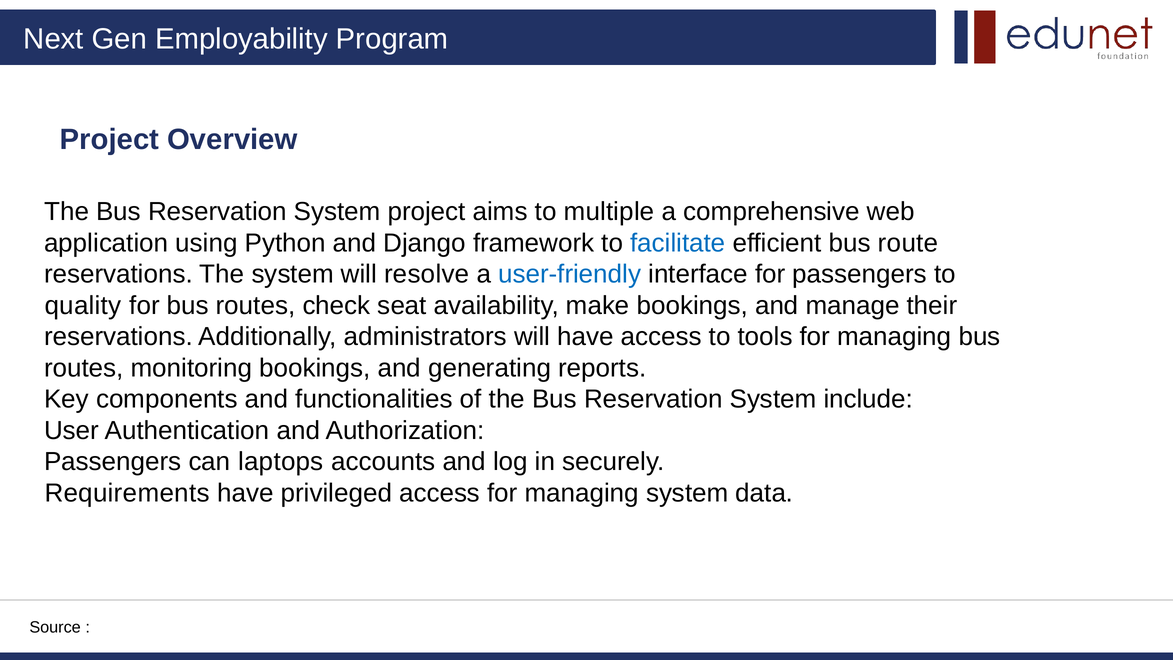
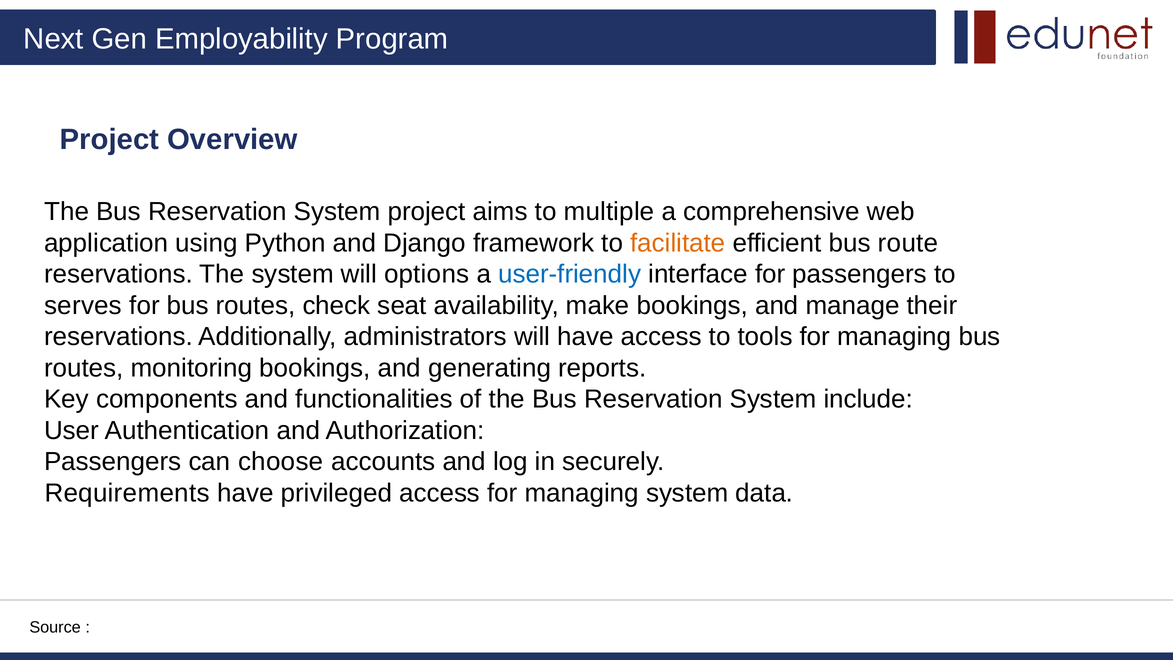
facilitate colour: blue -> orange
resolve: resolve -> options
quality: quality -> serves
laptops: laptops -> choose
